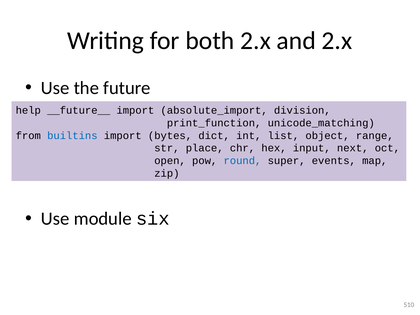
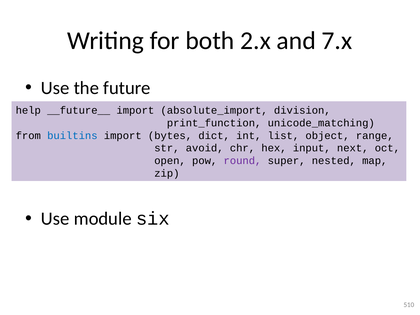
and 2.x: 2.x -> 7.x
place: place -> avoid
round colour: blue -> purple
events: events -> nested
